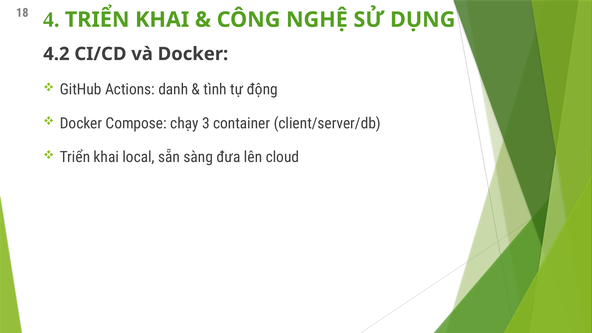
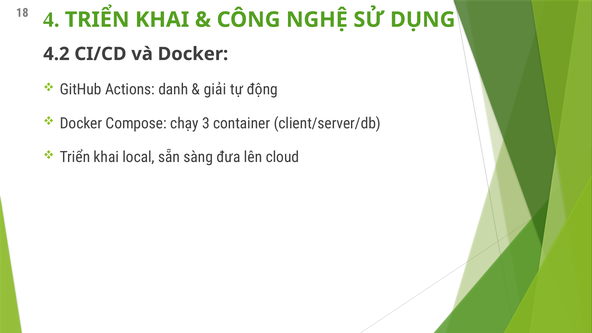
tình: tình -> giải
